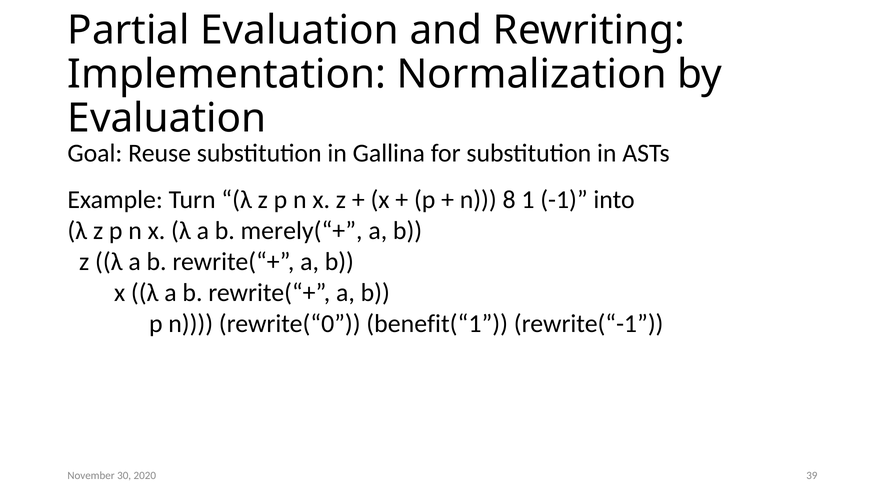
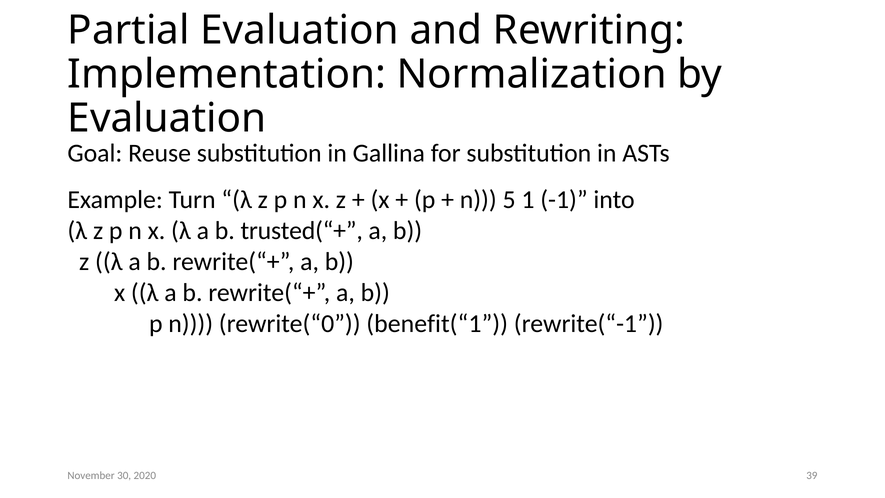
8: 8 -> 5
merely(“+: merely(“+ -> trusted(“+
